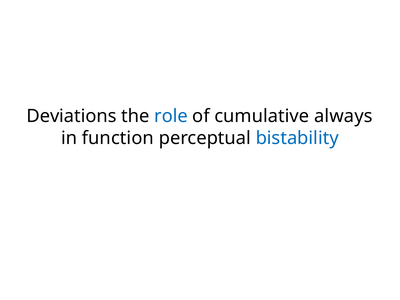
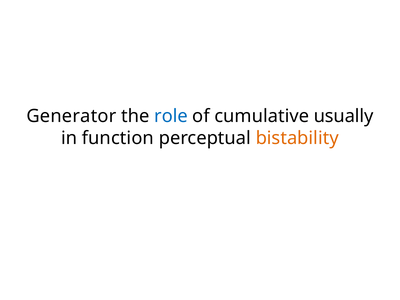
Deviations: Deviations -> Generator
always: always -> usually
bistability colour: blue -> orange
